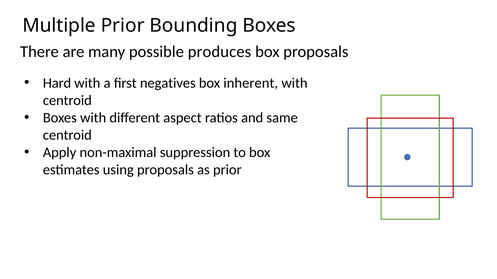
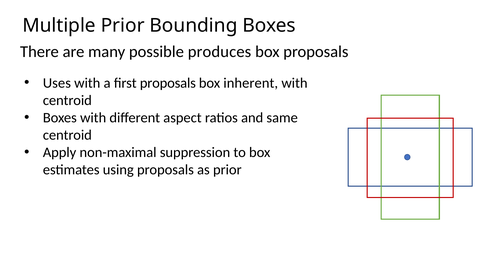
Hard: Hard -> Uses
first negatives: negatives -> proposals
